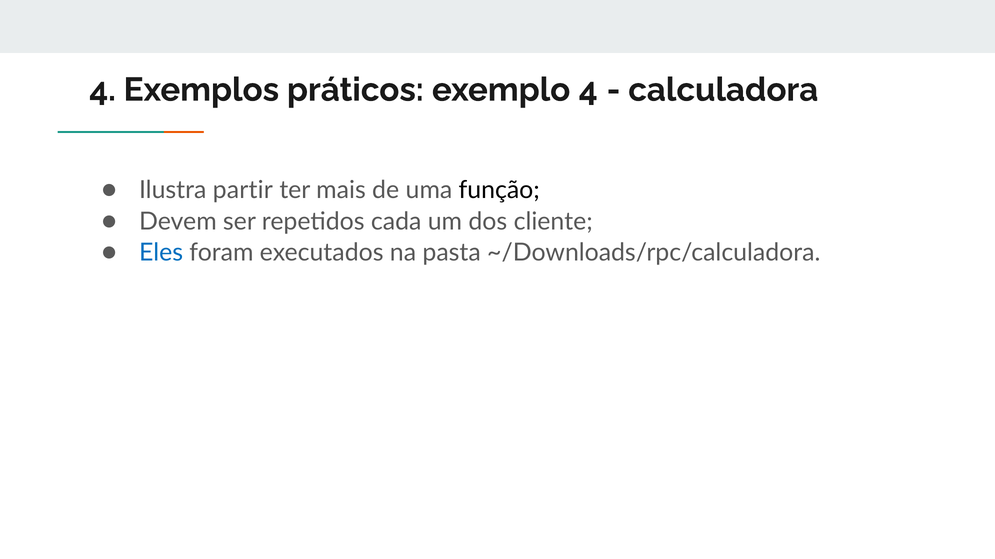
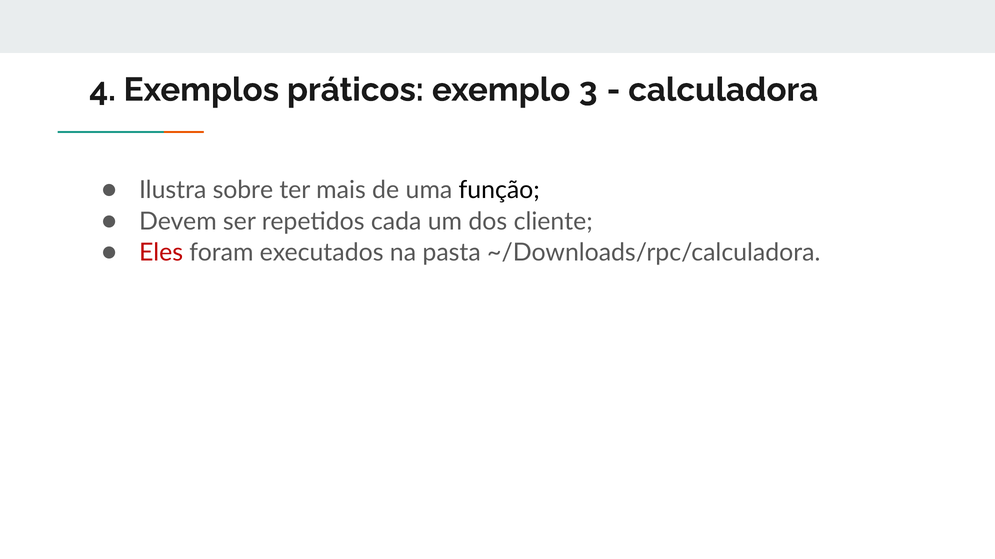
exemplo 4: 4 -> 3
partir: partir -> sobre
Eles colour: blue -> red
